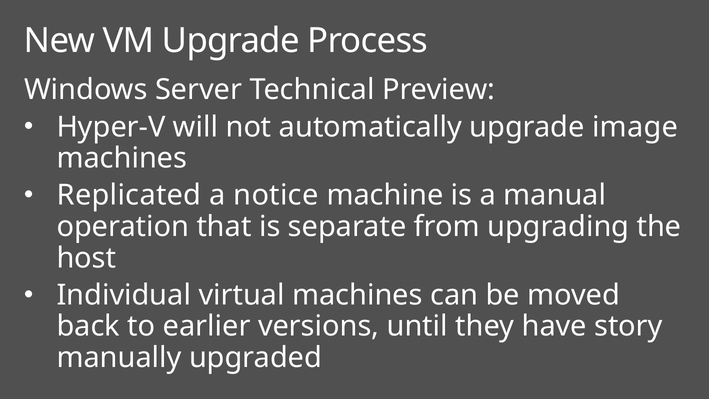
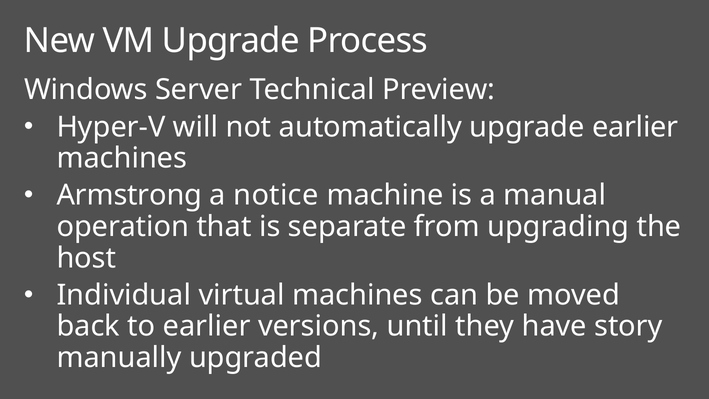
upgrade image: image -> earlier
Replicated: Replicated -> Armstrong
